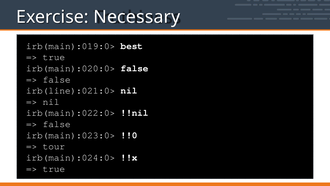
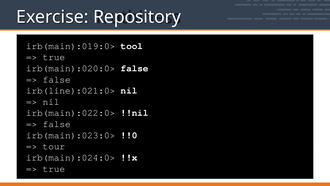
Necessary: Necessary -> Repository
best: best -> tool
